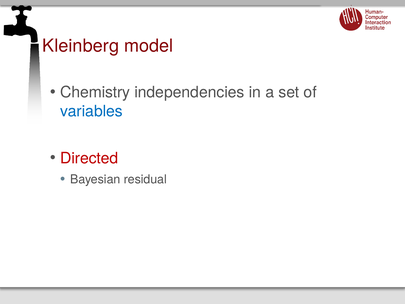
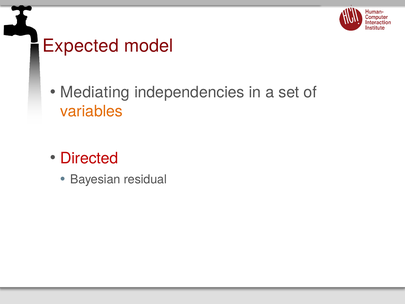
Kleinberg: Kleinberg -> Expected
Chemistry: Chemistry -> Mediating
variables colour: blue -> orange
